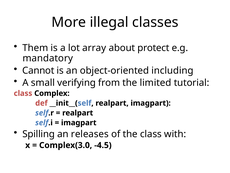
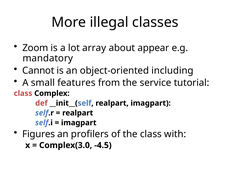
Them: Them -> Zoom
protect: protect -> appear
verifying: verifying -> features
limited: limited -> service
Spilling: Spilling -> Figures
releases: releases -> profilers
